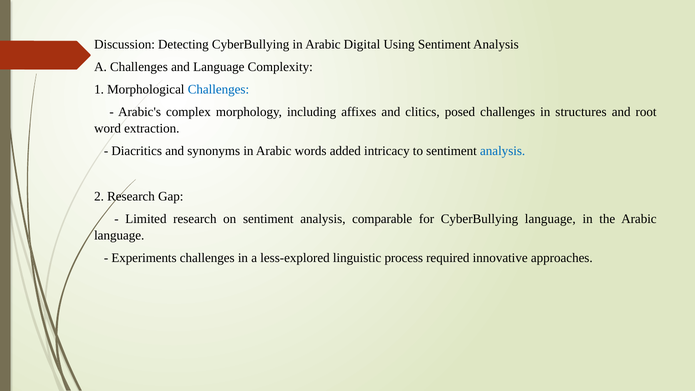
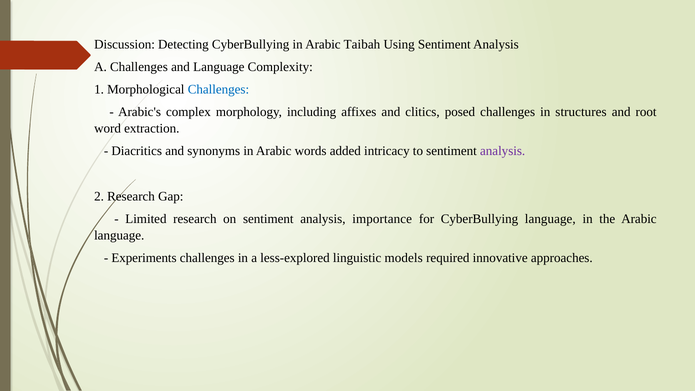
Digital: Digital -> Taibah
analysis at (503, 151) colour: blue -> purple
comparable: comparable -> importance
process: process -> models
